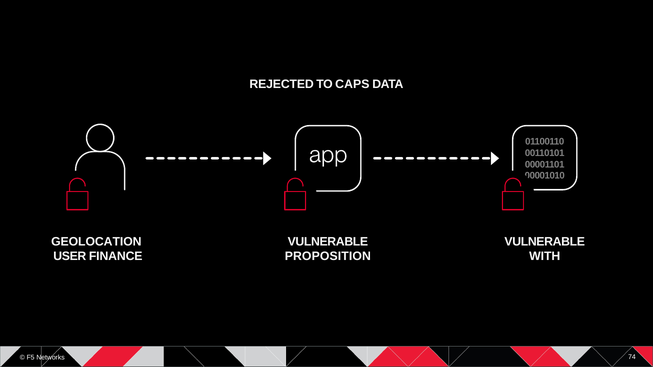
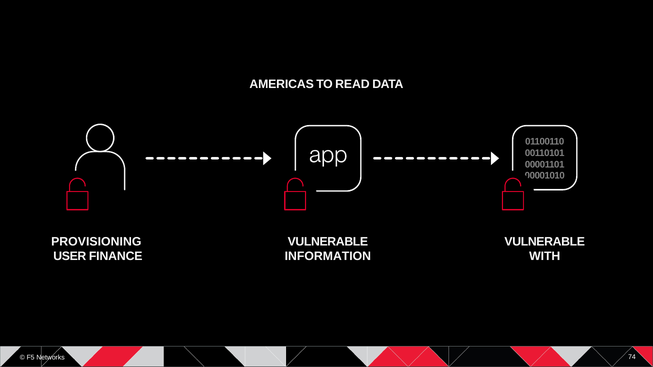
REJECTED: REJECTED -> AMERICAS
CAPS: CAPS -> READ
GEOLOCATION: GEOLOCATION -> PROVISIONING
PROPOSITION: PROPOSITION -> INFORMATION
